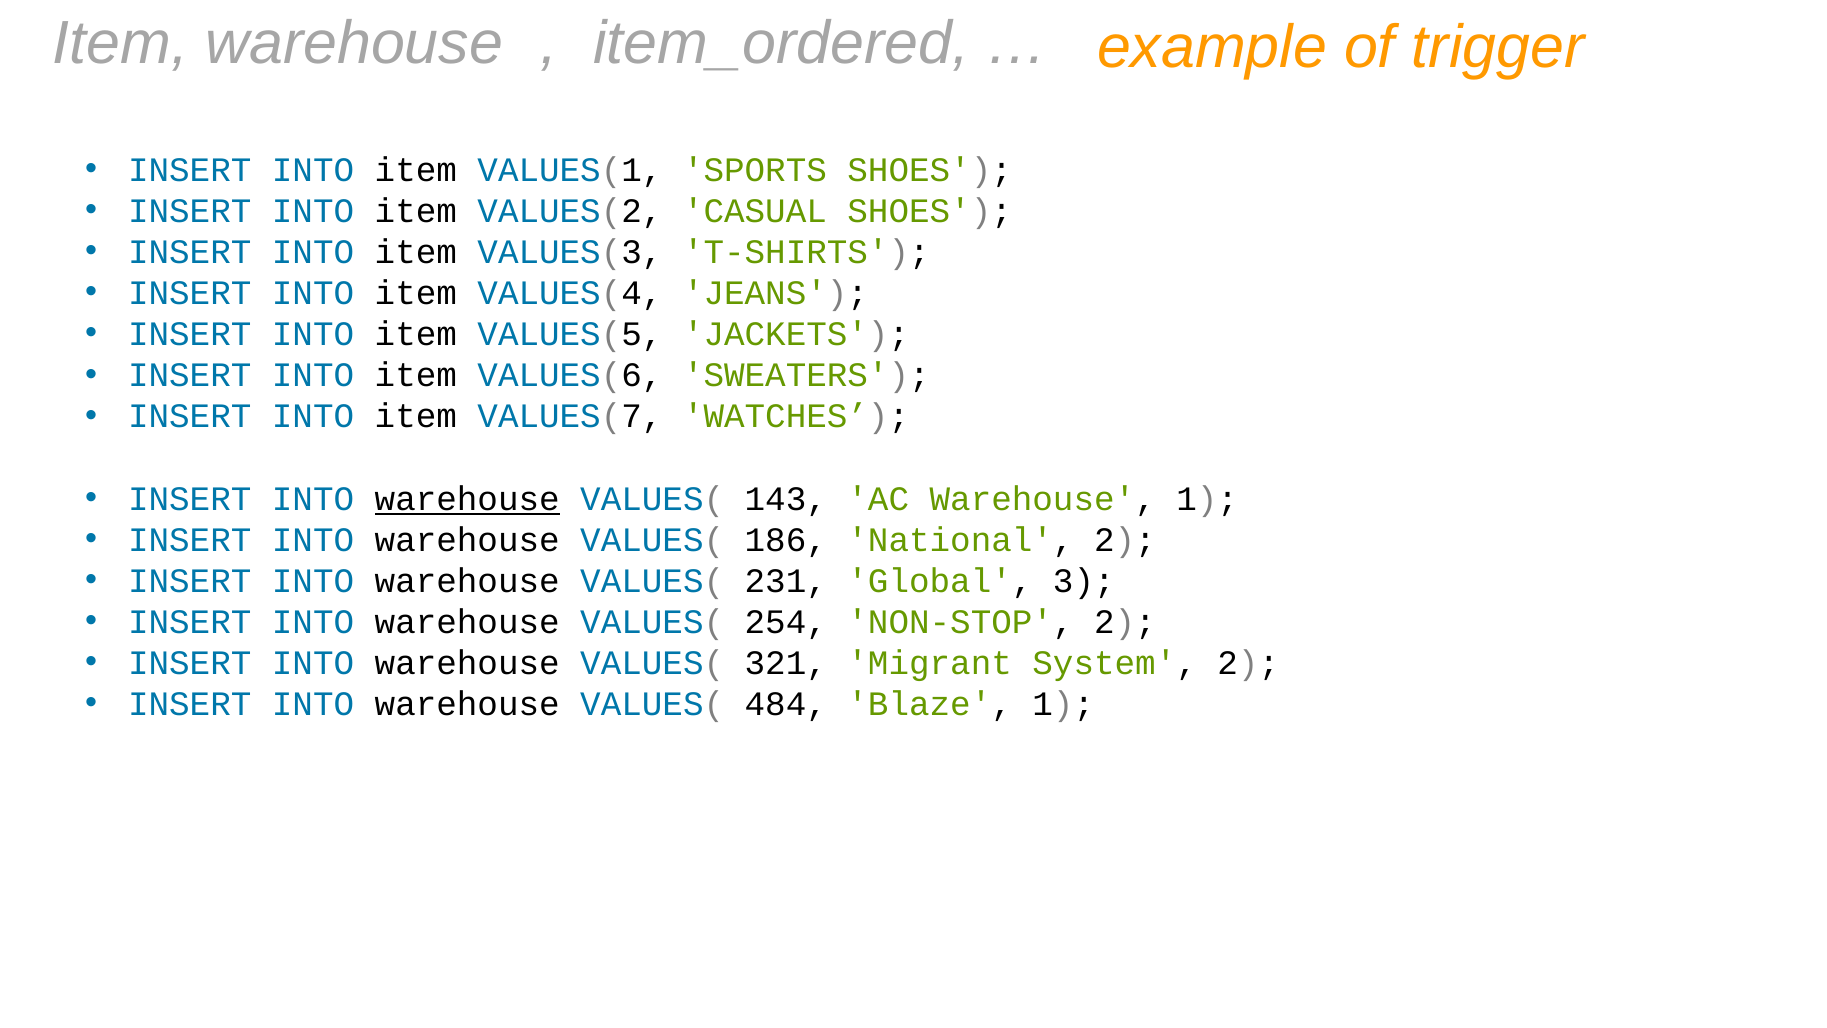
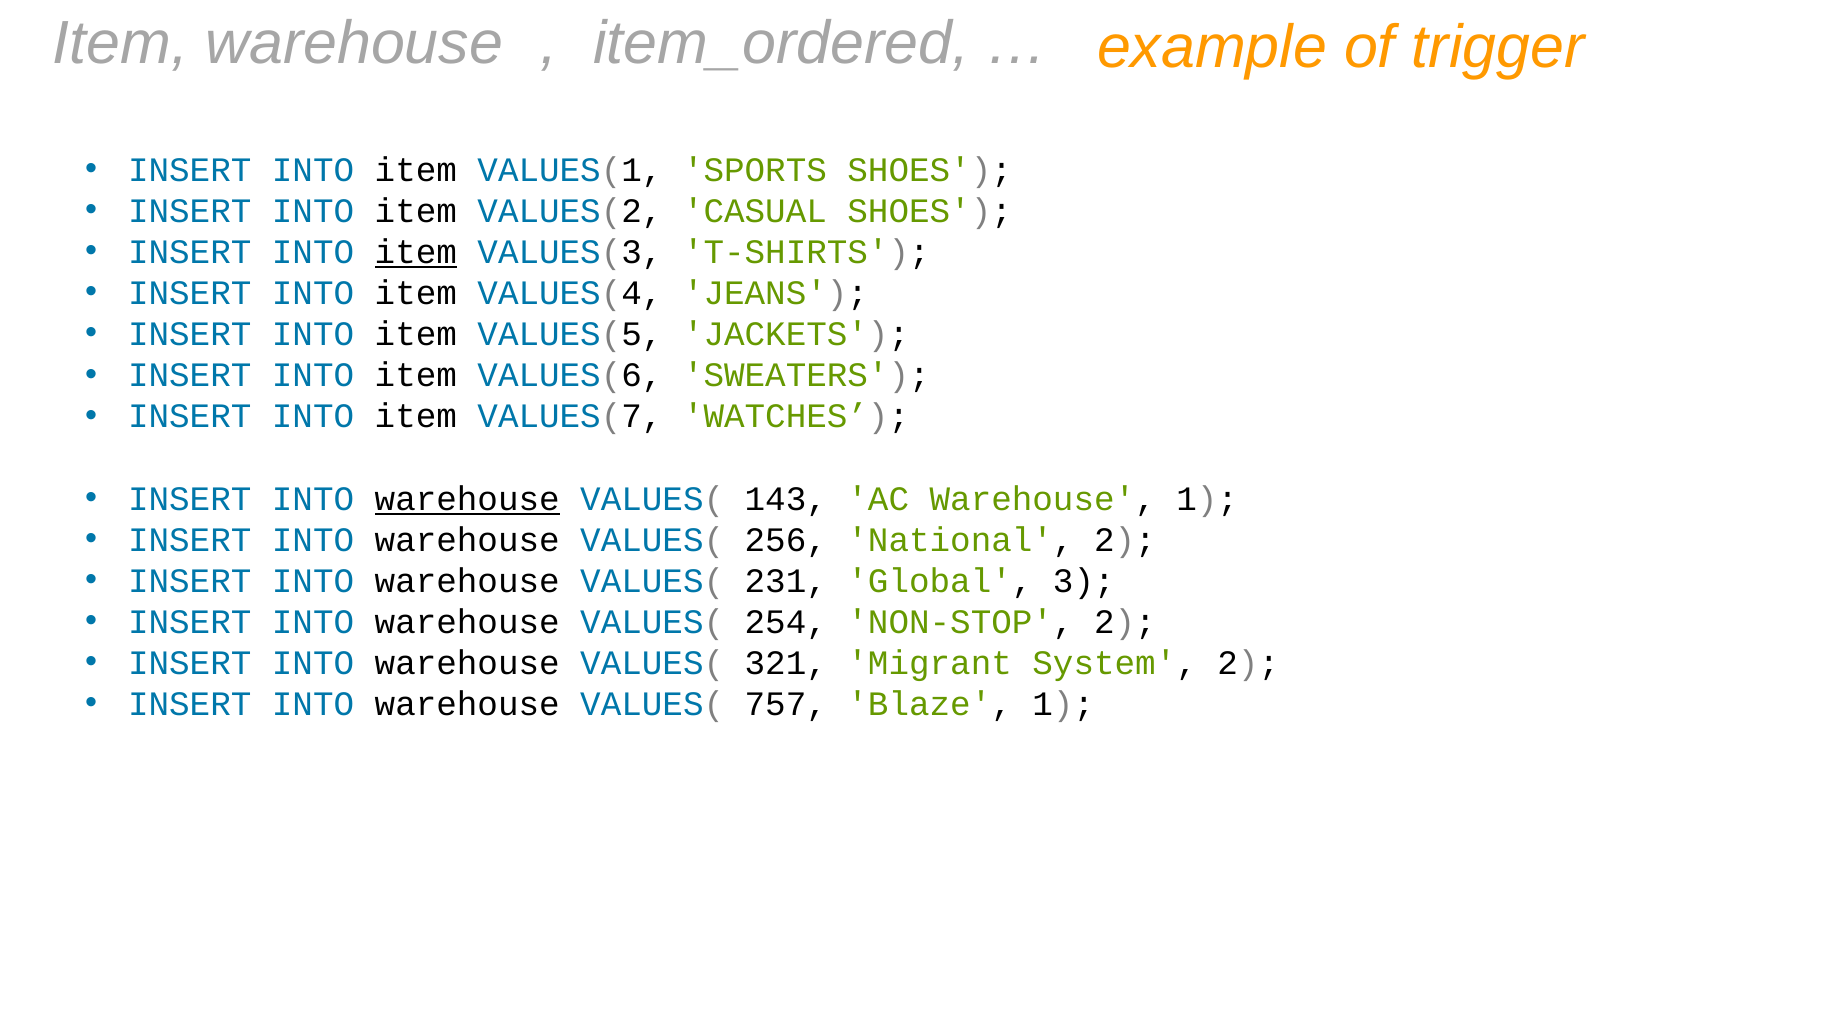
item at (416, 252) underline: none -> present
186: 186 -> 256
484: 484 -> 757
